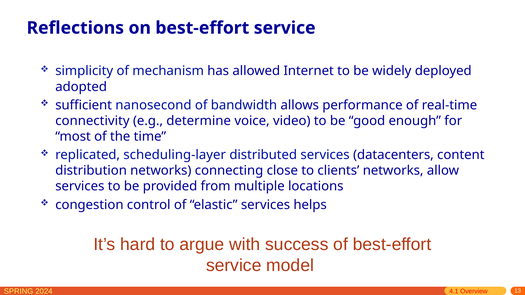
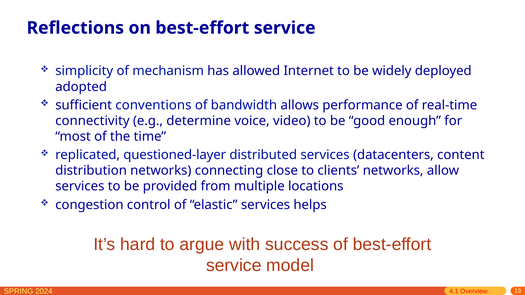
nanosecond: nanosecond -> conventions
scheduling-layer: scheduling-layer -> questioned-layer
